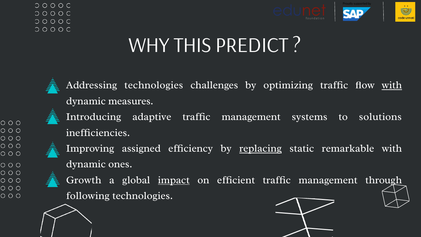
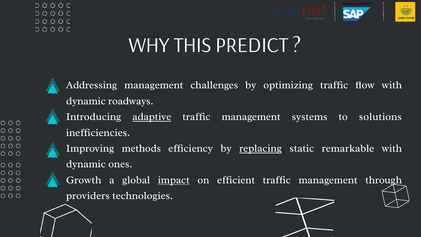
Addressing technologies: technologies -> management
with at (392, 85) underline: present -> none
measures: measures -> roadways
adaptive underline: none -> present
assigned: assigned -> methods
following: following -> providers
